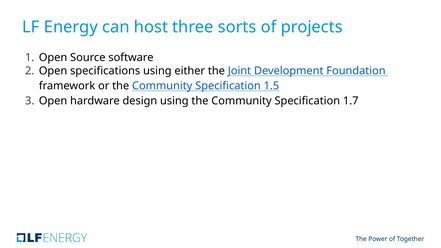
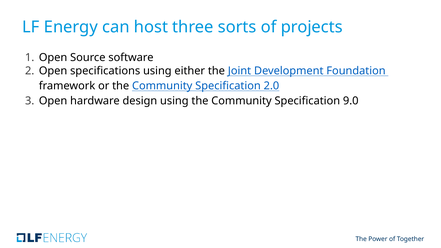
1.5: 1.5 -> 2.0
1.7: 1.7 -> 9.0
